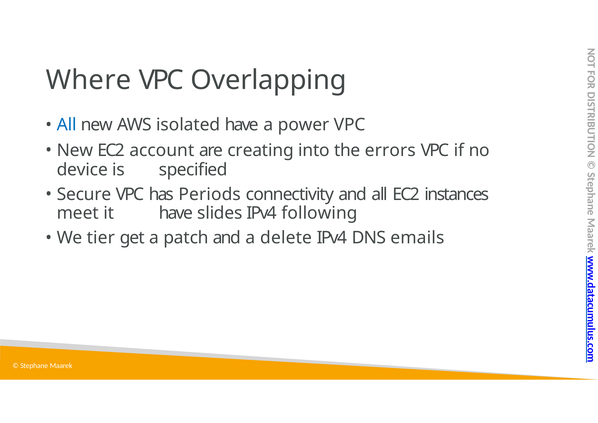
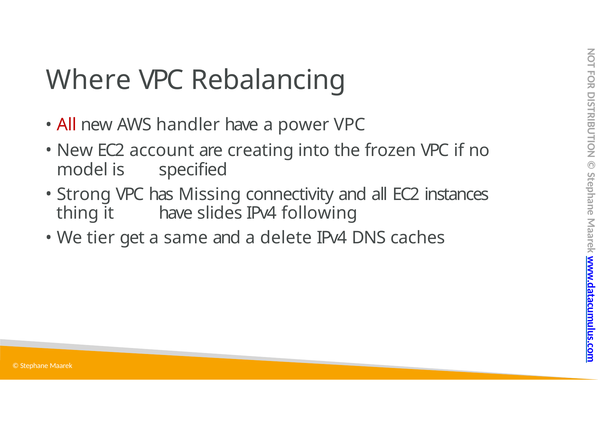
Overlapping: Overlapping -> Rebalancing
All at (67, 125) colour: blue -> red
isolated: isolated -> handler
errors: errors -> frozen
device: device -> model
Secure: Secure -> Strong
Periods: Periods -> Missing
meet: meet -> thing
patch: patch -> same
emails: emails -> caches
